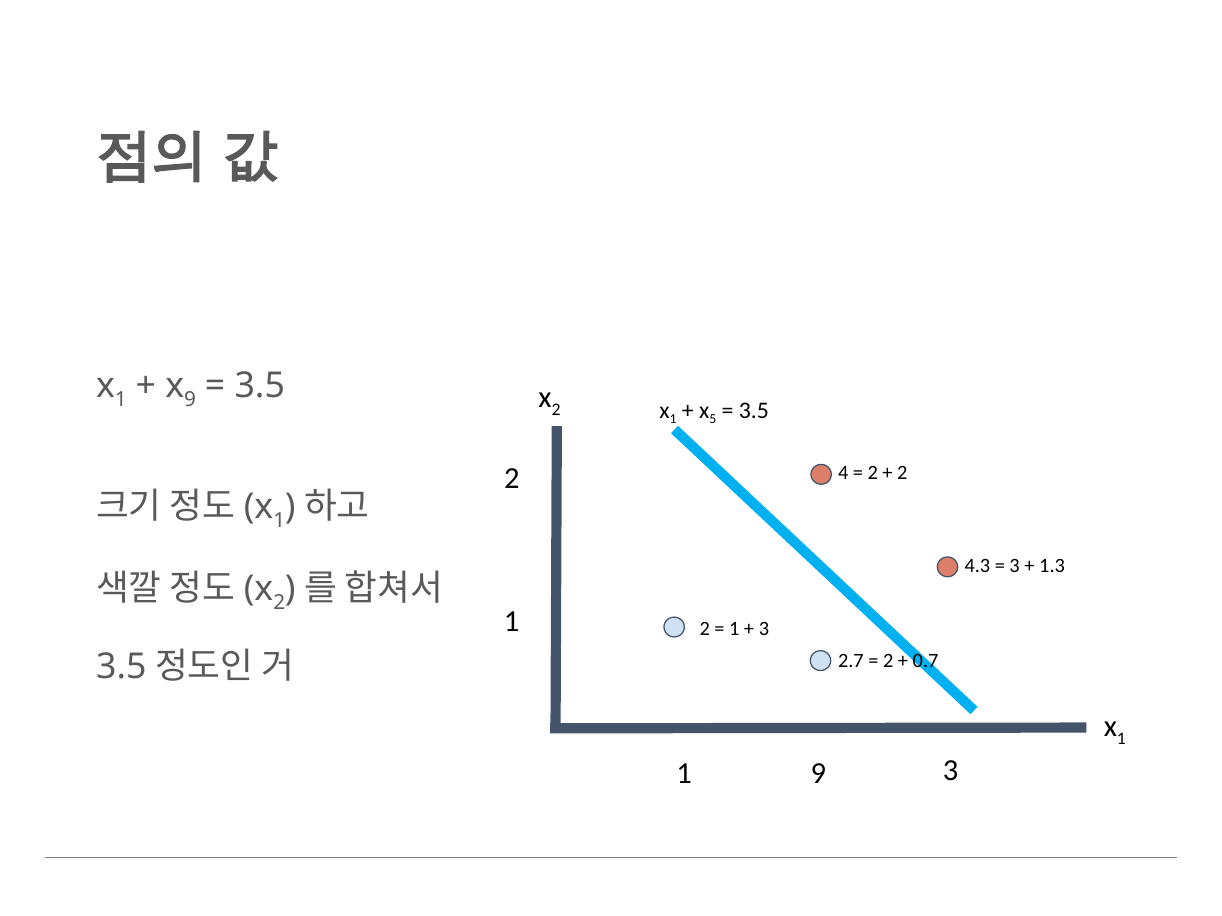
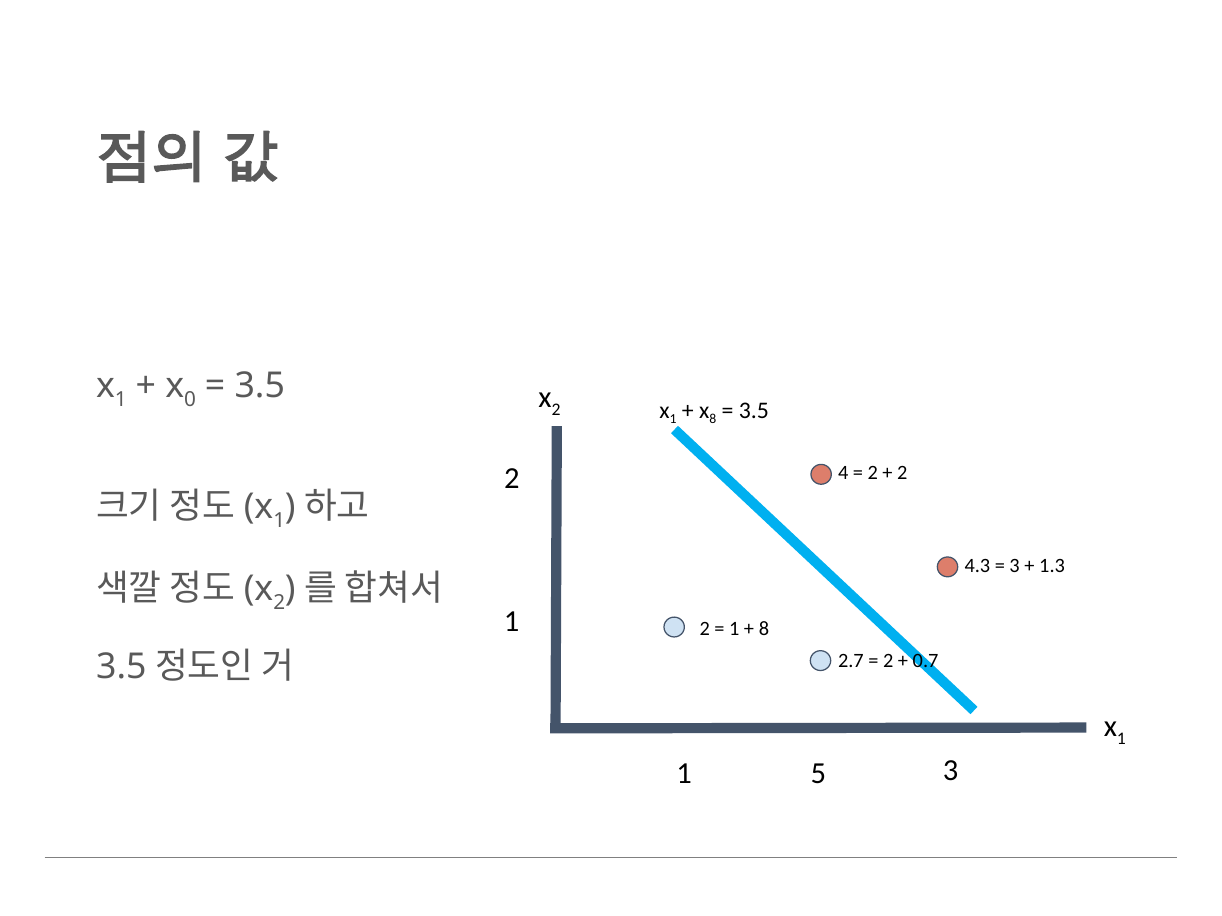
9 at (190, 400): 9 -> 0
5 at (713, 420): 5 -> 8
3 at (764, 629): 3 -> 8
1 9: 9 -> 5
